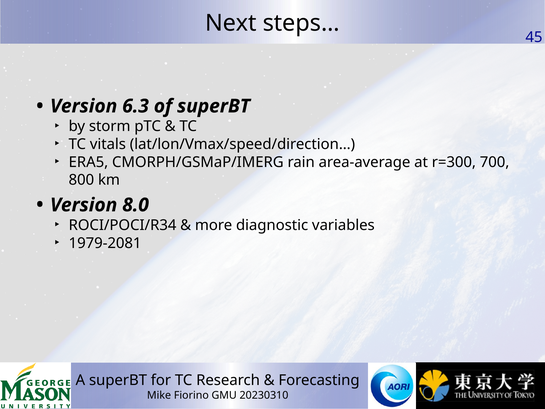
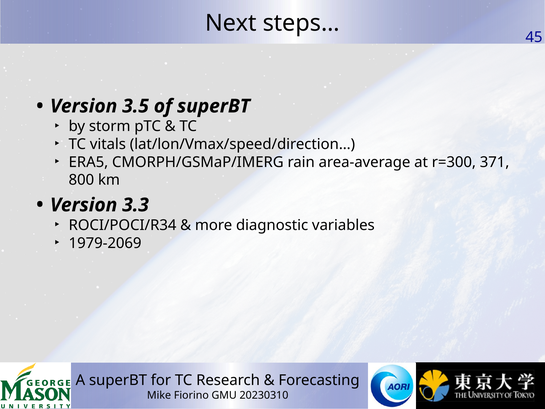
6.3: 6.3 -> 3.5
700: 700 -> 371
8.0: 8.0 -> 3.3
1979-2081: 1979-2081 -> 1979-2069
